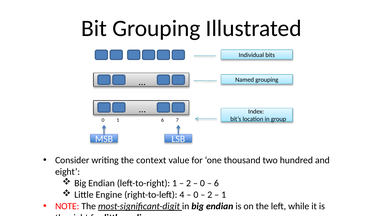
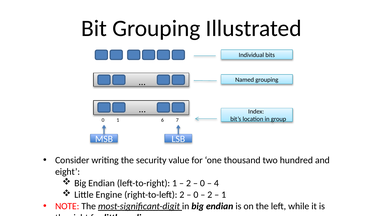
context: context -> security
6 at (216, 183): 6 -> 4
right-to-left 4: 4 -> 2
